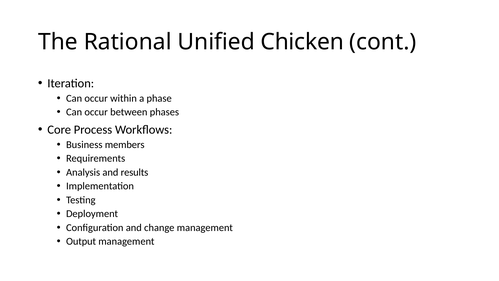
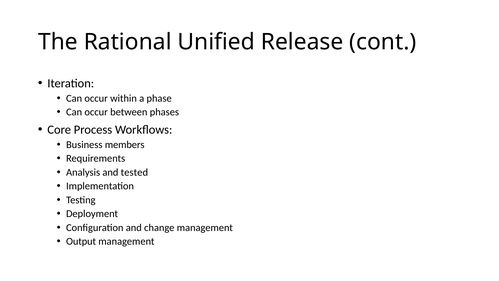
Chicken: Chicken -> Release
results: results -> tested
